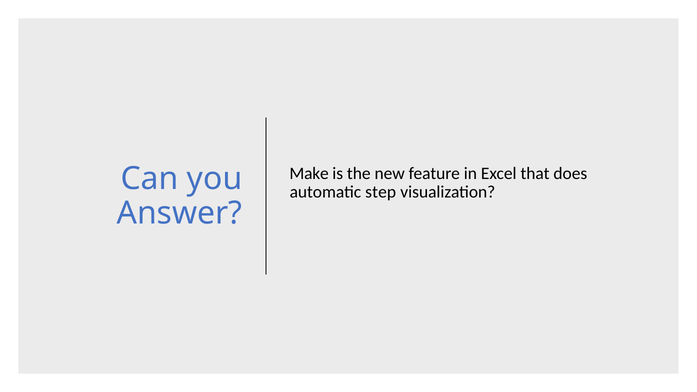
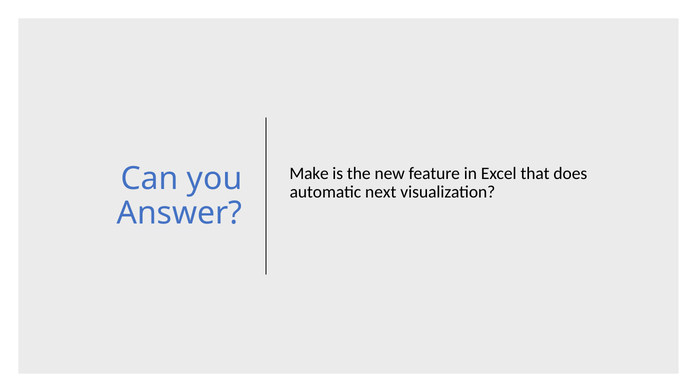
step: step -> next
